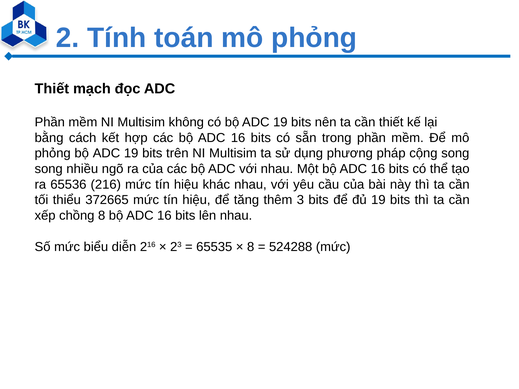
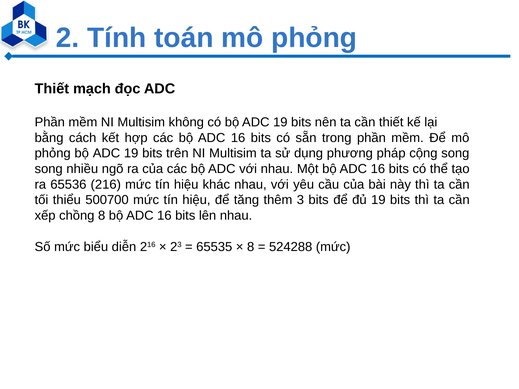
372665: 372665 -> 500700
